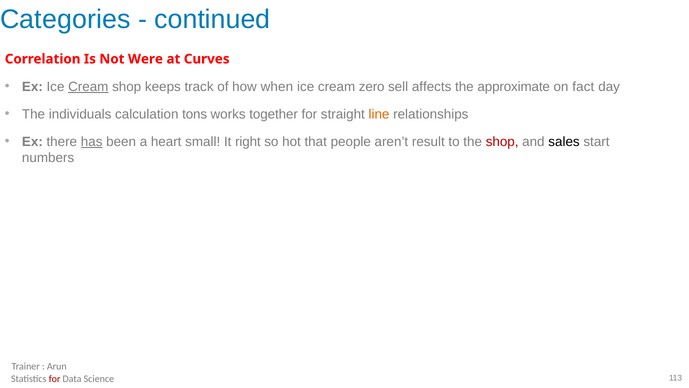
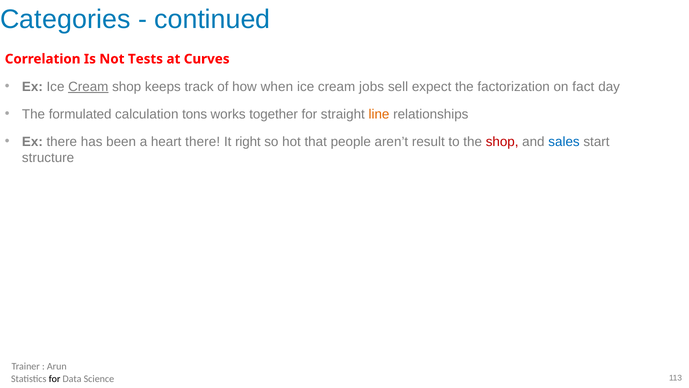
Were: Were -> Tests
zero: zero -> jobs
affects: affects -> expect
approximate: approximate -> factorization
individuals: individuals -> formulated
has underline: present -> none
heart small: small -> there
sales colour: black -> blue
numbers: numbers -> structure
for at (55, 378) colour: red -> black
